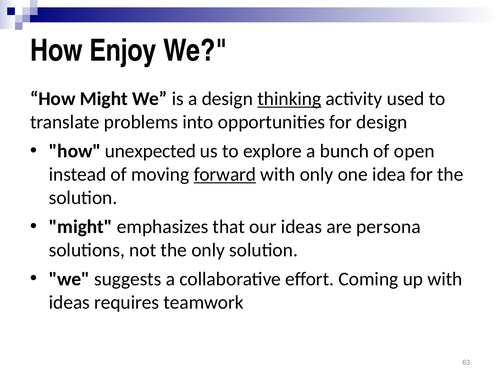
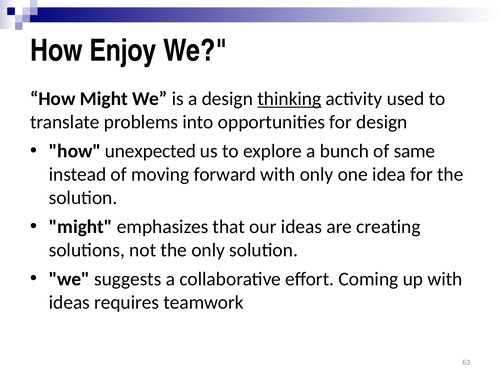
open: open -> same
forward underline: present -> none
persona: persona -> creating
